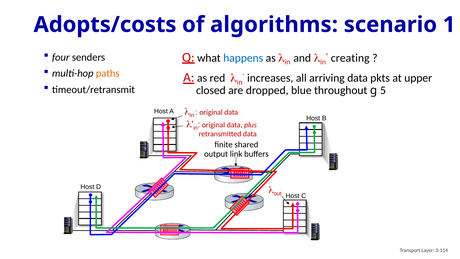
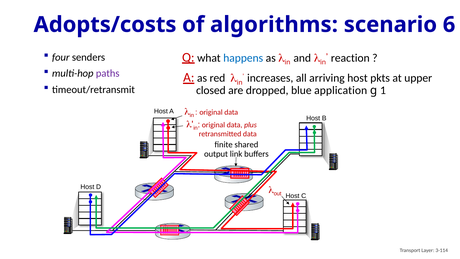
1: 1 -> 6
creating: creating -> reaction
paths colour: orange -> purple
arriving data: data -> host
throughout: throughout -> application
5: 5 -> 1
